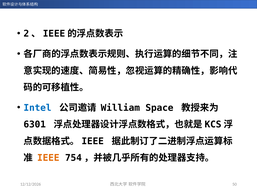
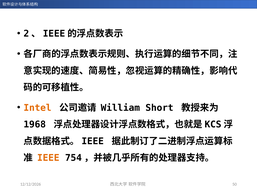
Intel colour: blue -> orange
Space: Space -> Short
6301: 6301 -> 1968
